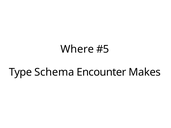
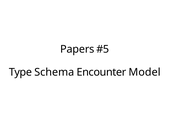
Where: Where -> Papers
Makes: Makes -> Model
